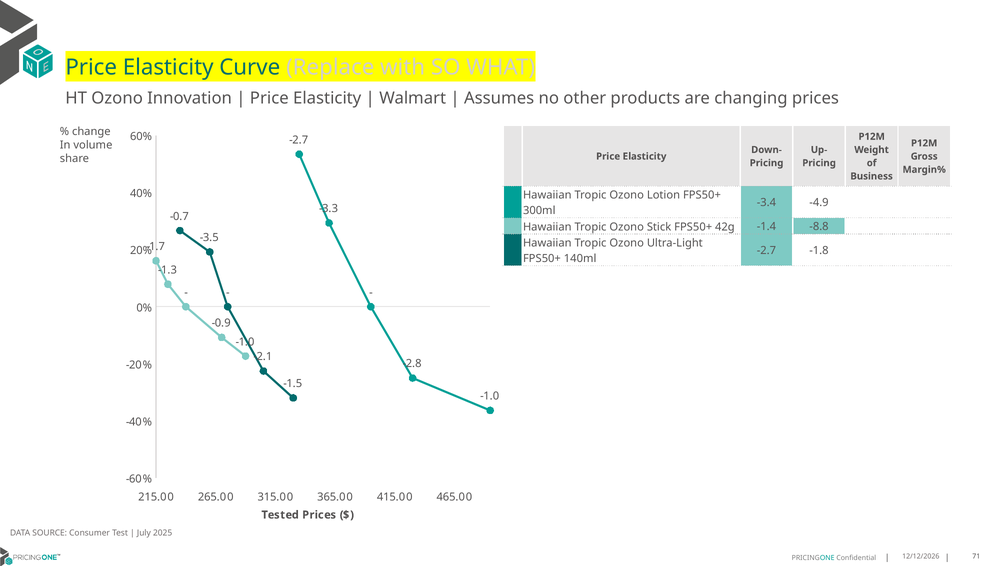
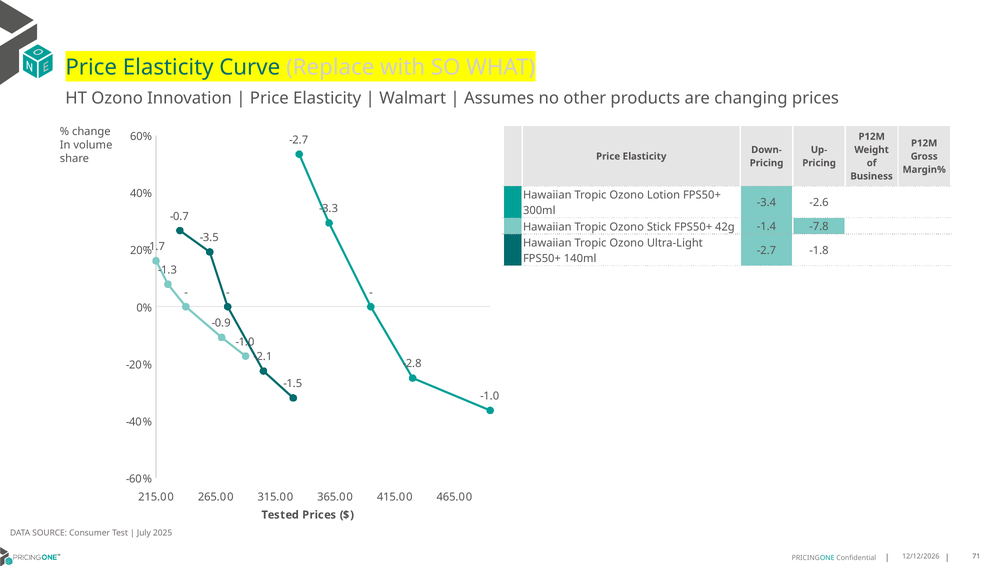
-4.9: -4.9 -> -2.6
-8.8: -8.8 -> -7.8
